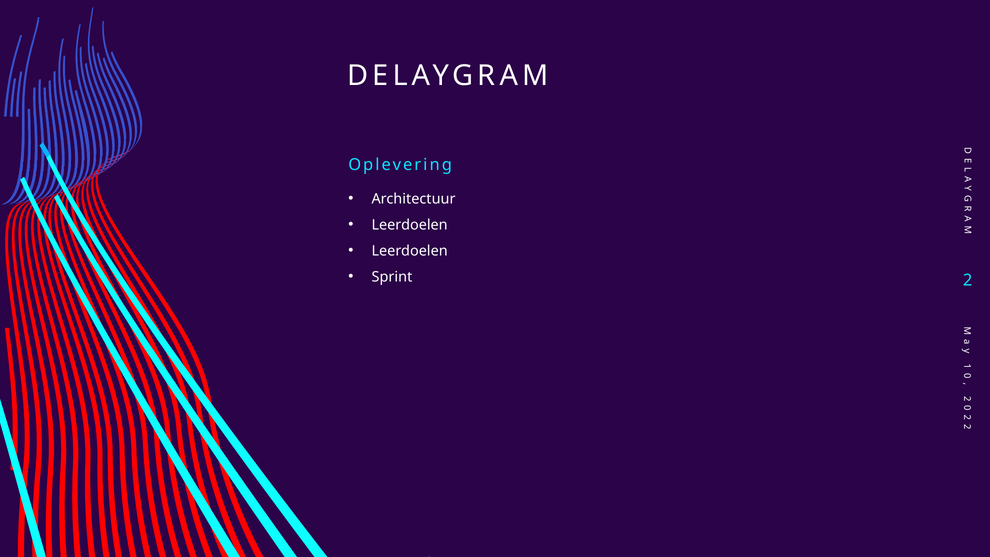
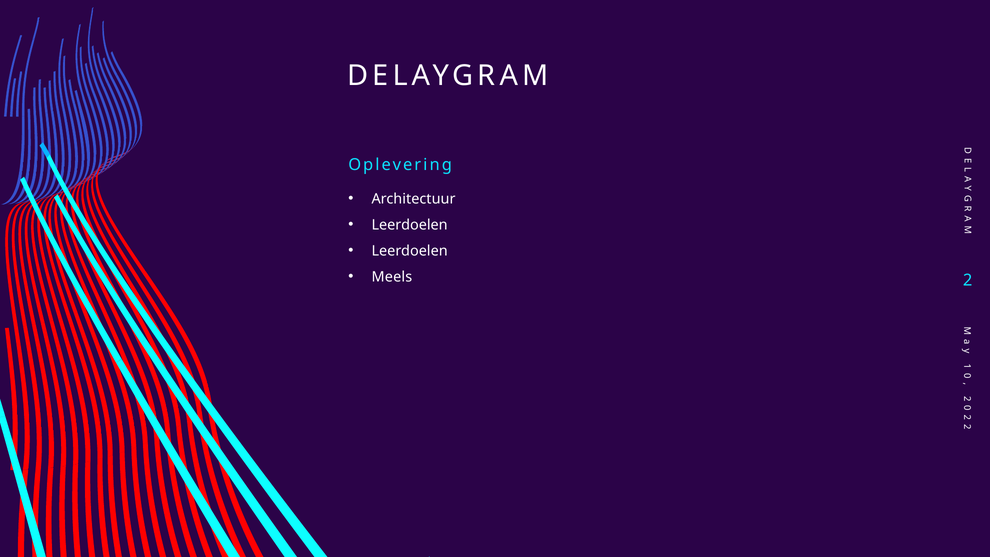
Sprint: Sprint -> Meels
